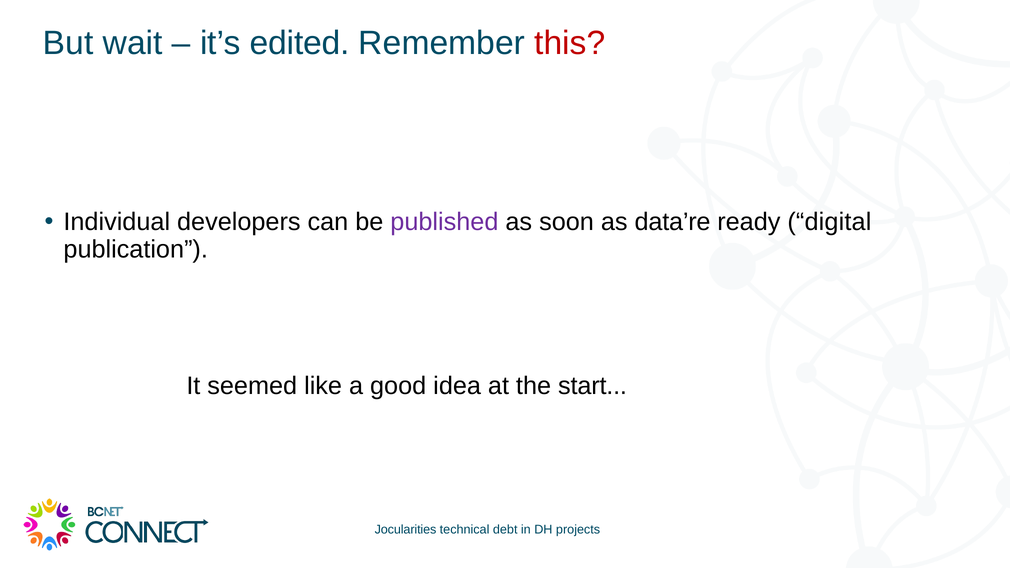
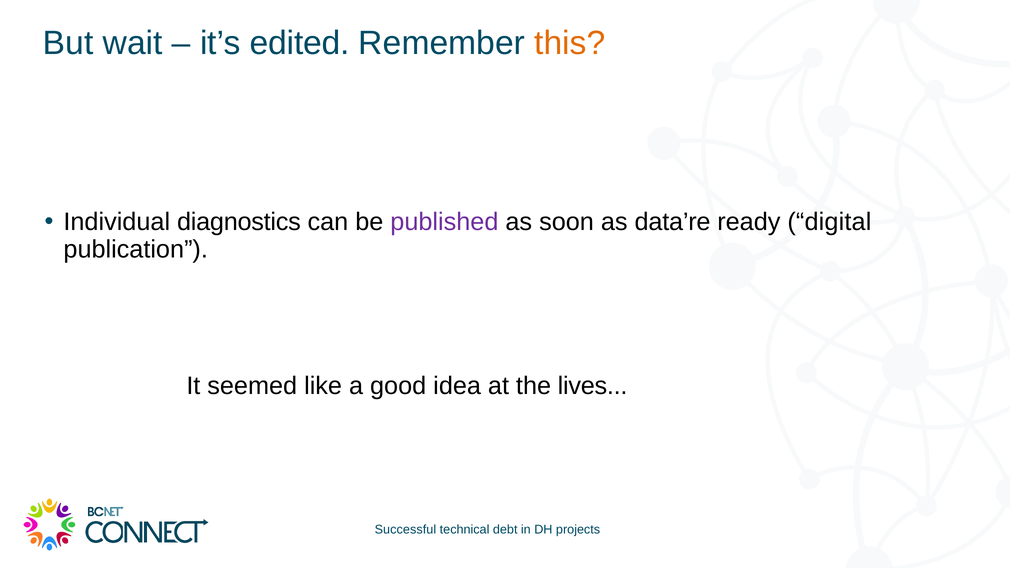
this colour: red -> orange
developers: developers -> diagnostics
start: start -> lives
Jocularities: Jocularities -> Successful
